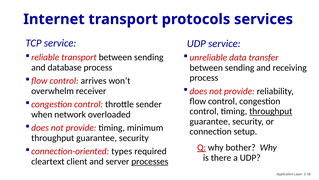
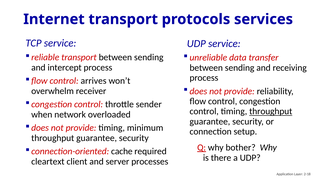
database: database -> intercept
types: types -> cache
processes underline: present -> none
